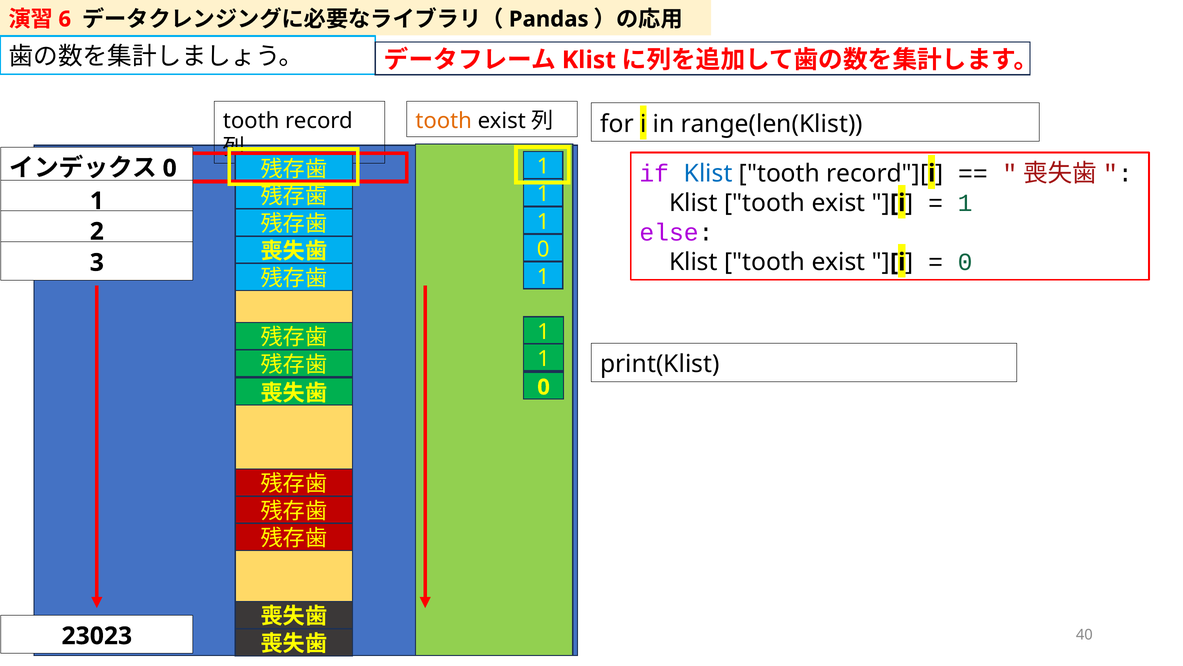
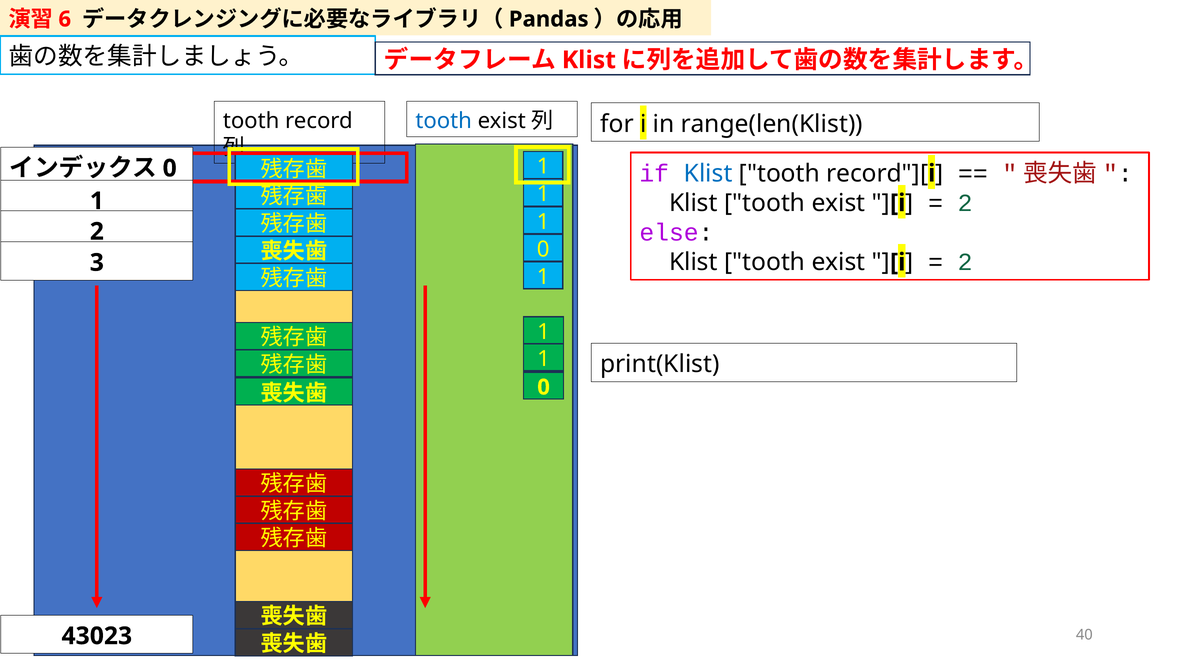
tooth at (444, 121) colour: orange -> blue
1 at (965, 203): 1 -> 2
0 at (965, 262): 0 -> 2
23023: 23023 -> 43023
